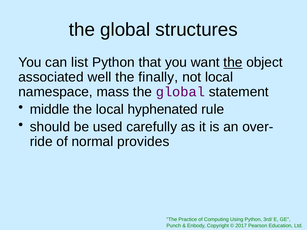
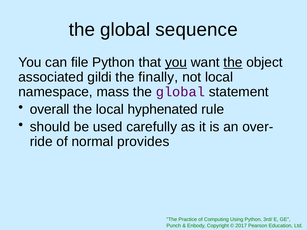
structures: structures -> sequence
list: list -> file
you at (176, 63) underline: none -> present
well: well -> gildi
middle: middle -> overall
